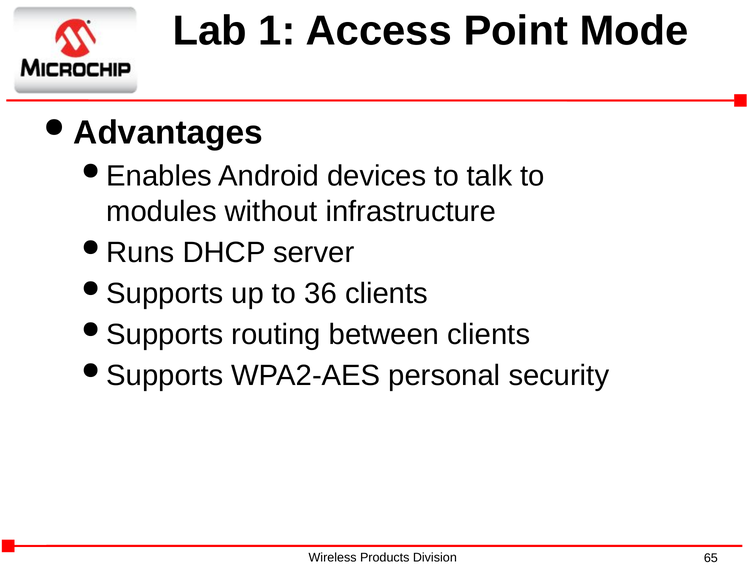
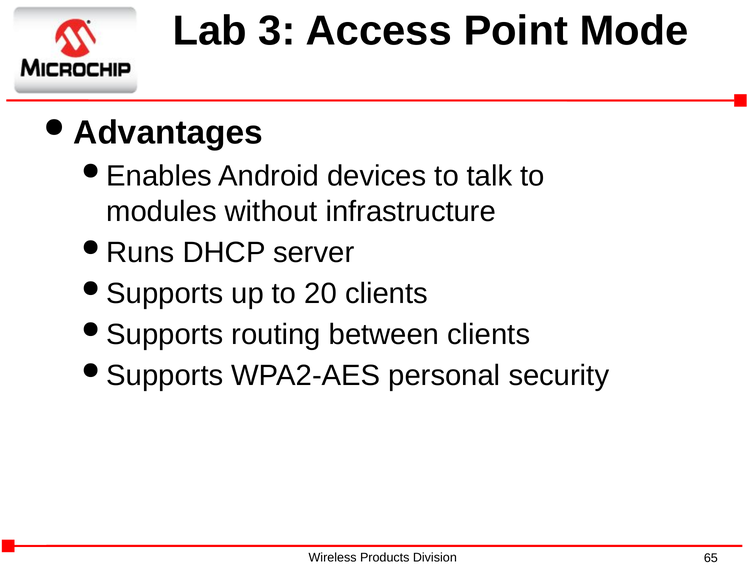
1: 1 -> 3
36: 36 -> 20
